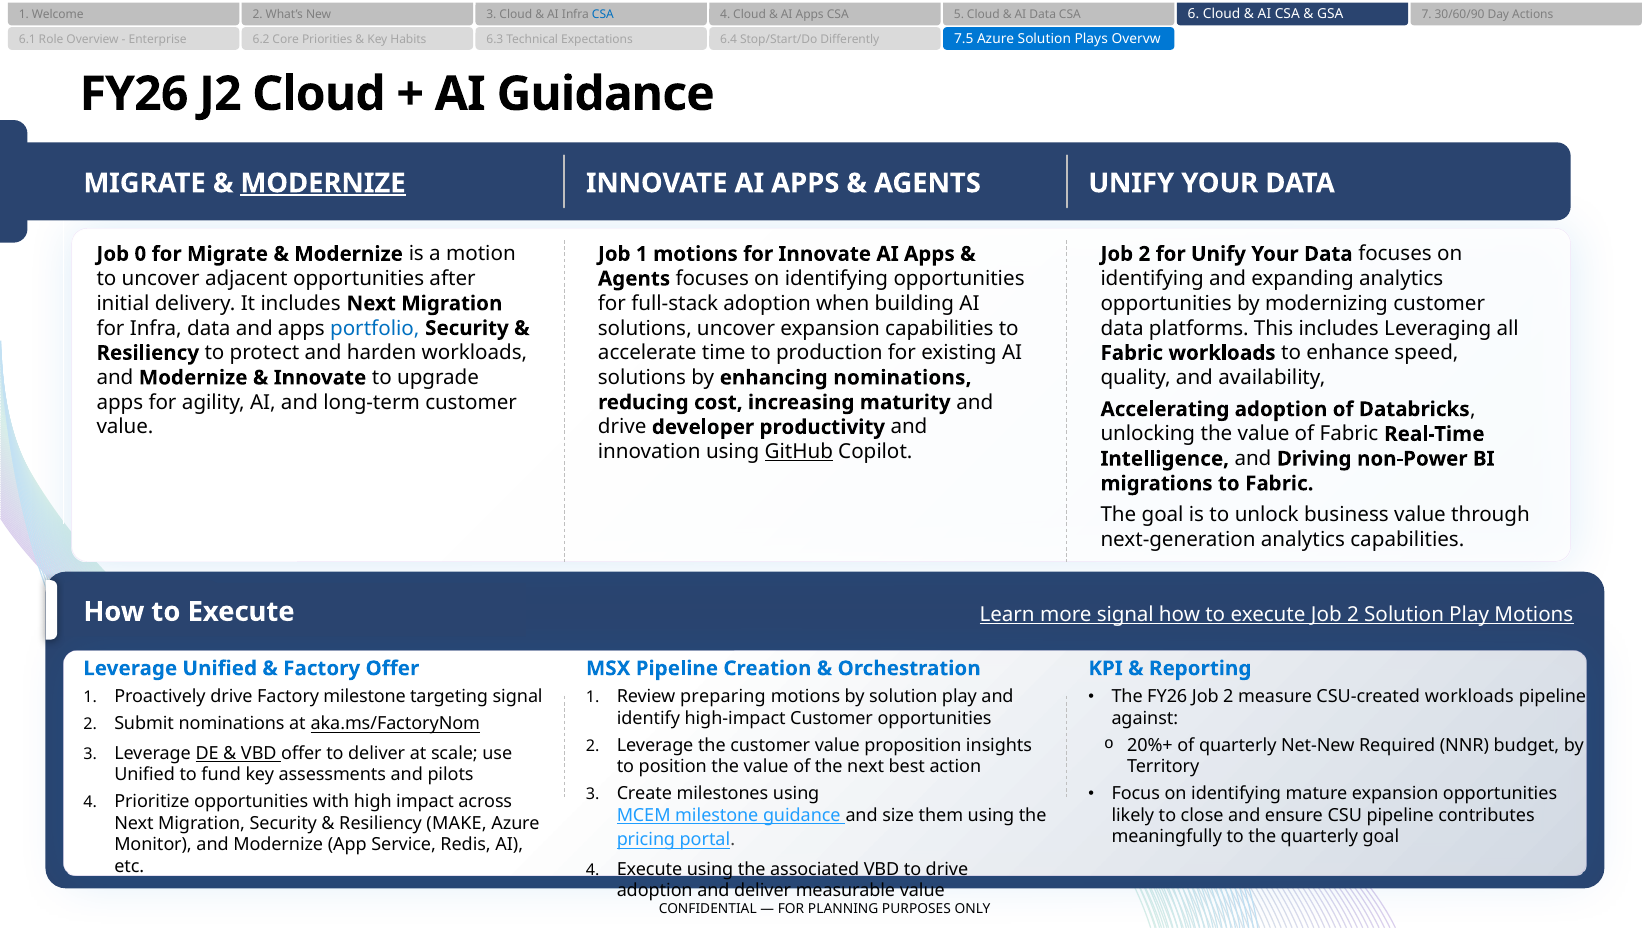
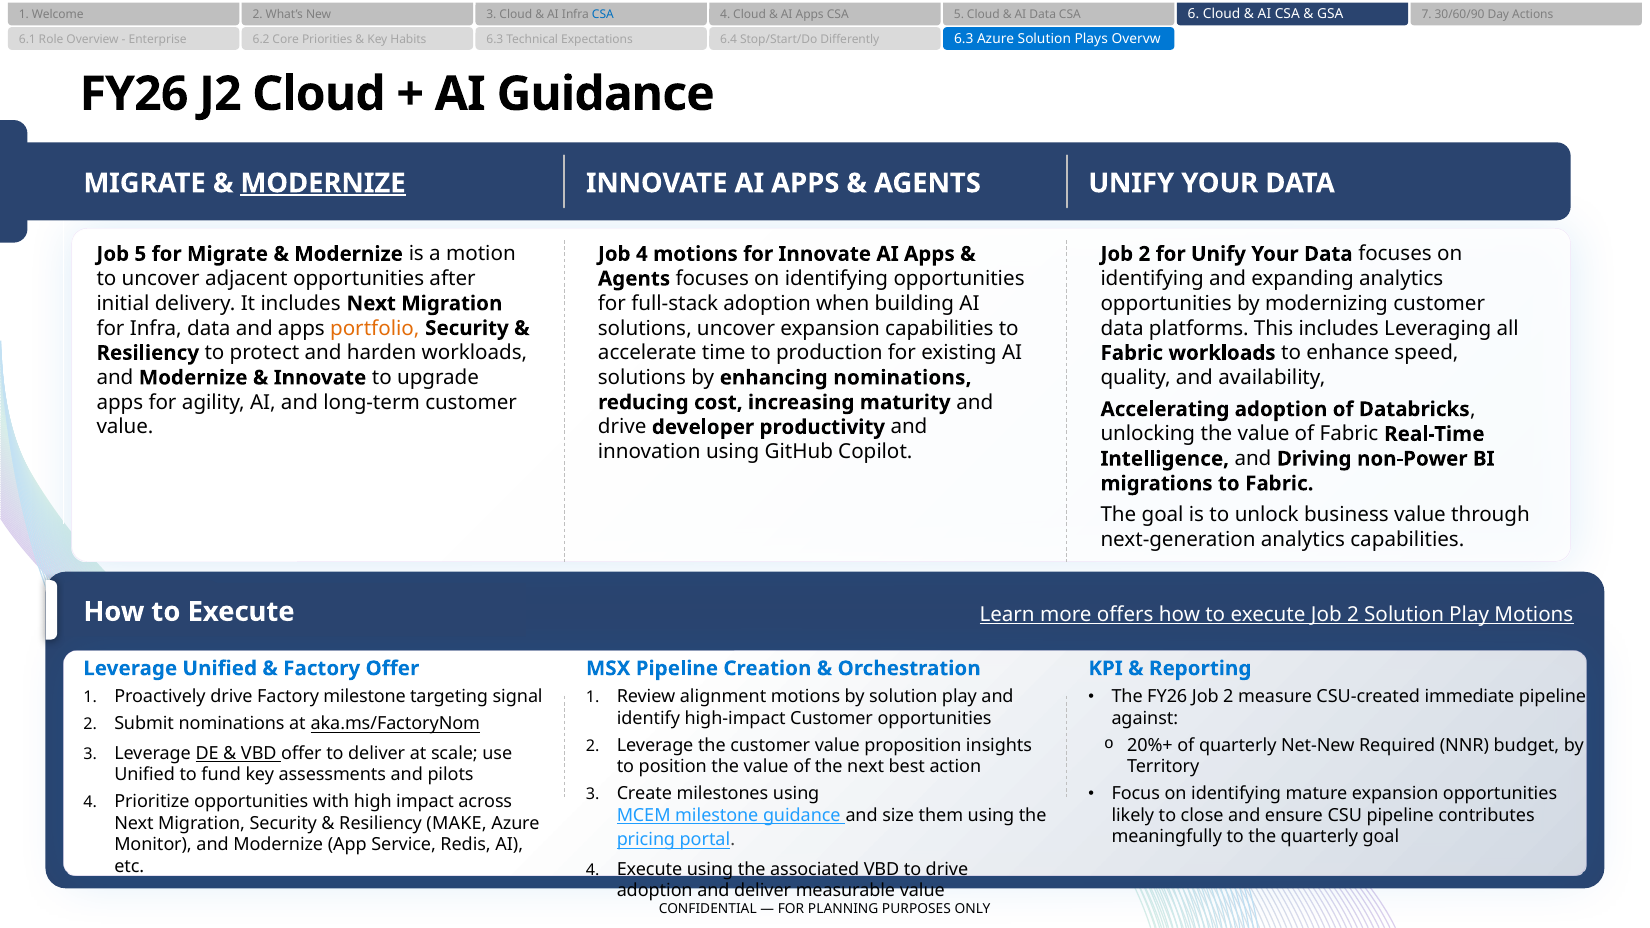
Differently 7.5: 7.5 -> 6.3
Job 0: 0 -> 5
Job 1: 1 -> 4
portfolio colour: blue -> orange
GitHub underline: present -> none
more signal: signal -> offers
CSU-created workloads: workloads -> immediate
preparing: preparing -> alignment
